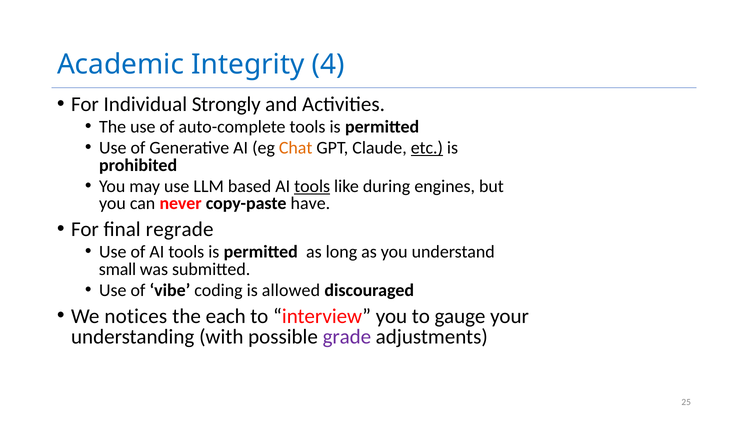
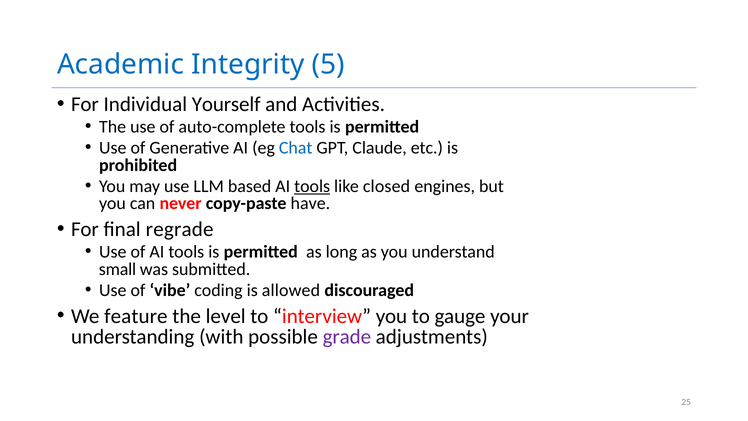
4: 4 -> 5
Strongly: Strongly -> Yourself
Chat colour: orange -> blue
etc underline: present -> none
during: during -> closed
notices: notices -> feature
each: each -> level
